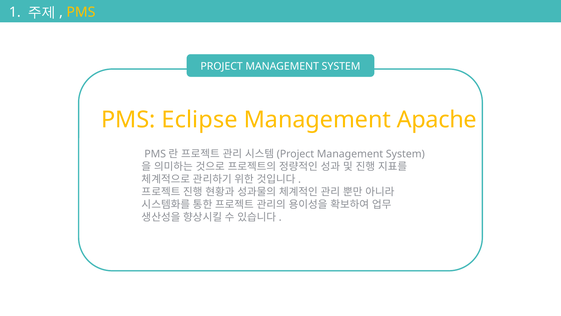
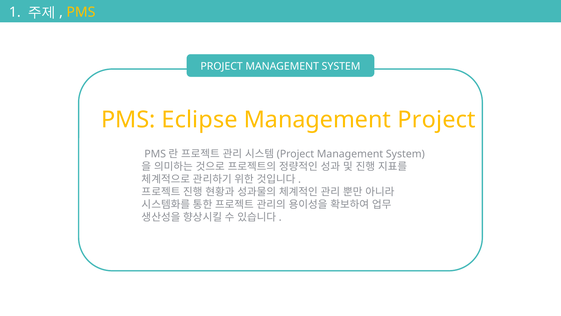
Management Apache: Apache -> Project
